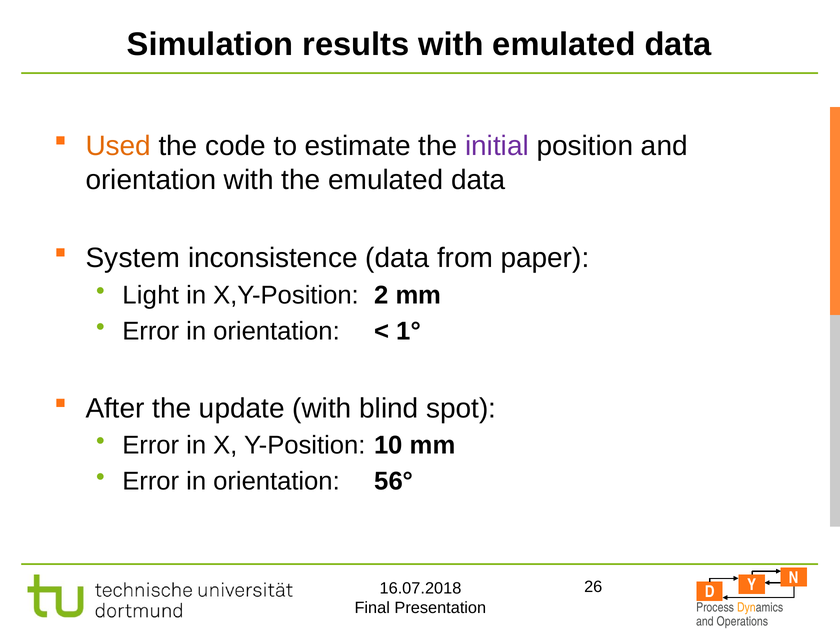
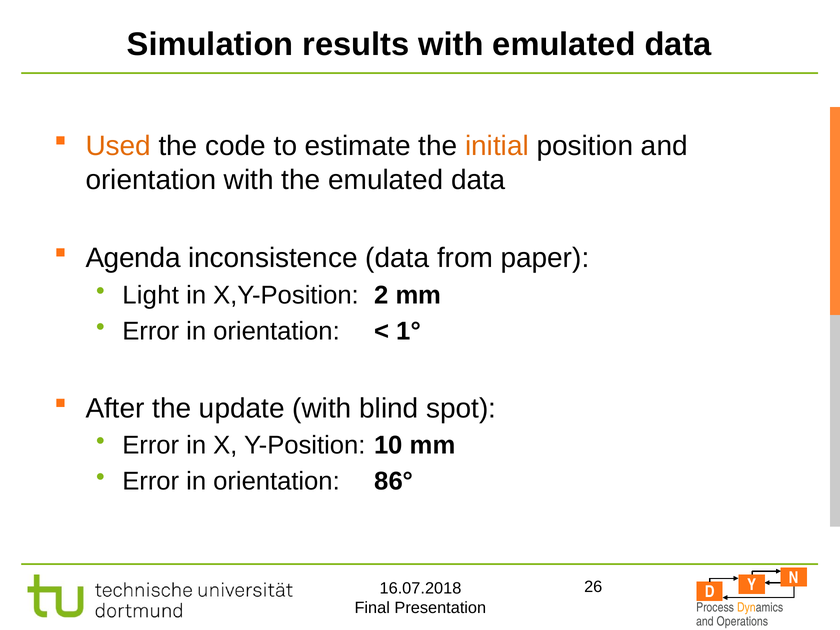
initial colour: purple -> orange
System: System -> Agenda
56°: 56° -> 86°
